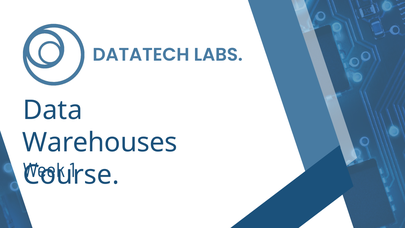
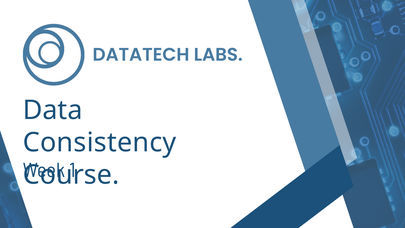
Warehouses: Warehouses -> Consistency
